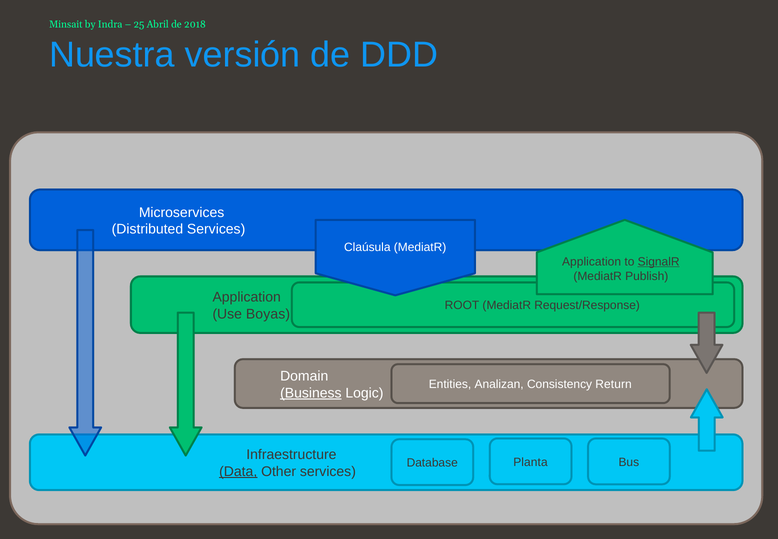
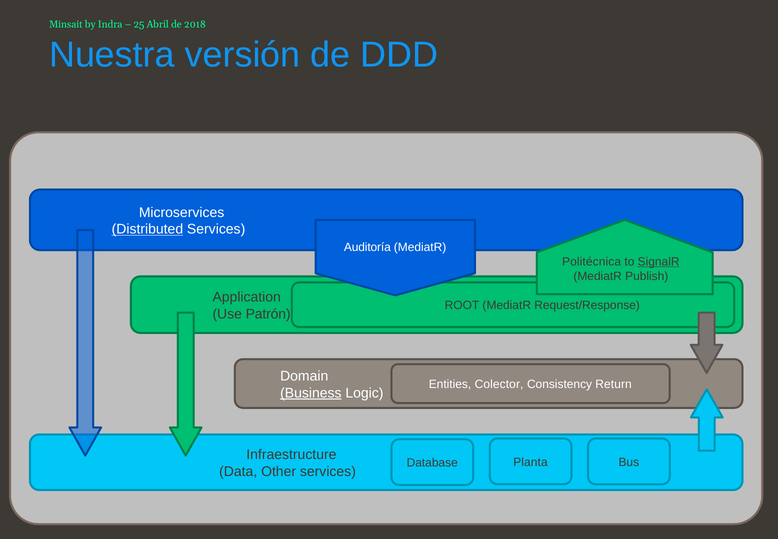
Distributed underline: none -> present
Claúsula: Claúsula -> Auditoría
Application at (592, 262): Application -> Politécnica
Boyas: Boyas -> Patrón
Analizan: Analizan -> Colector
Data underline: present -> none
